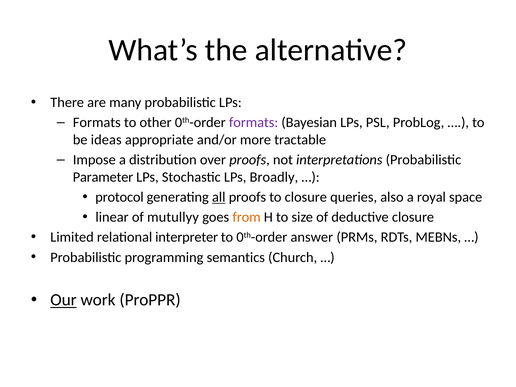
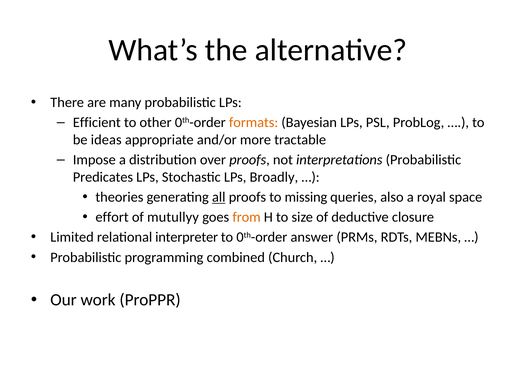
Formats at (97, 123): Formats -> Efficient
formats at (254, 123) colour: purple -> orange
Parameter: Parameter -> Predicates
protocol: protocol -> theories
to closure: closure -> missing
linear: linear -> effort
semantics: semantics -> combined
Our underline: present -> none
